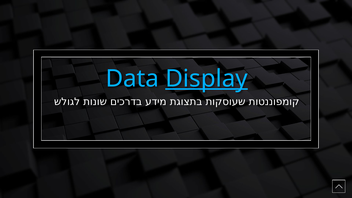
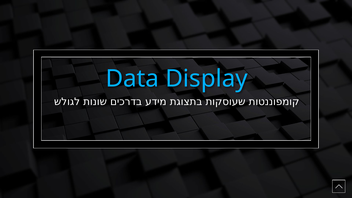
Display underline: present -> none
